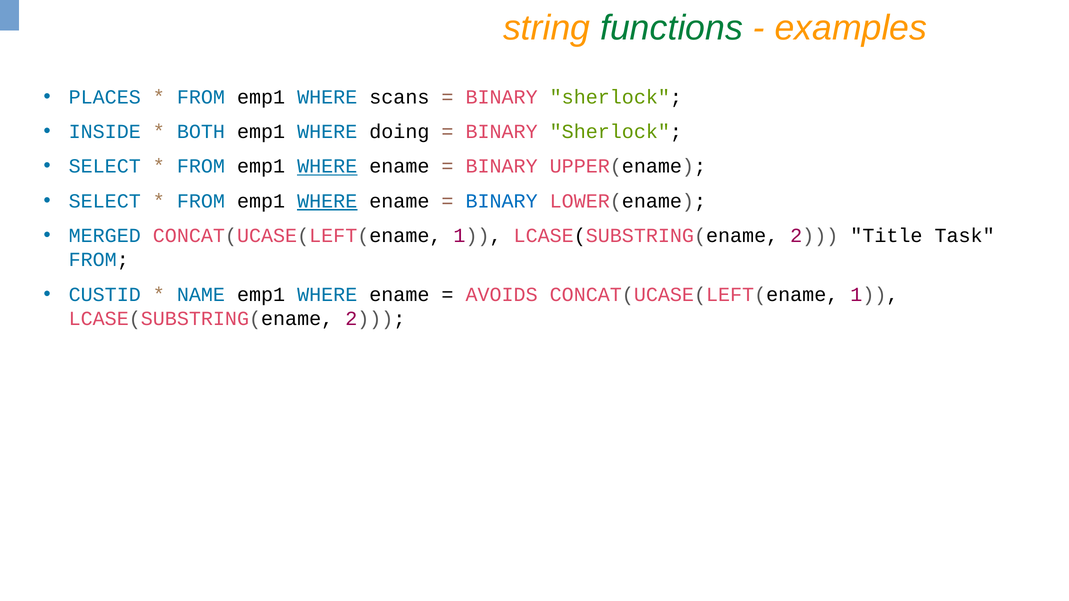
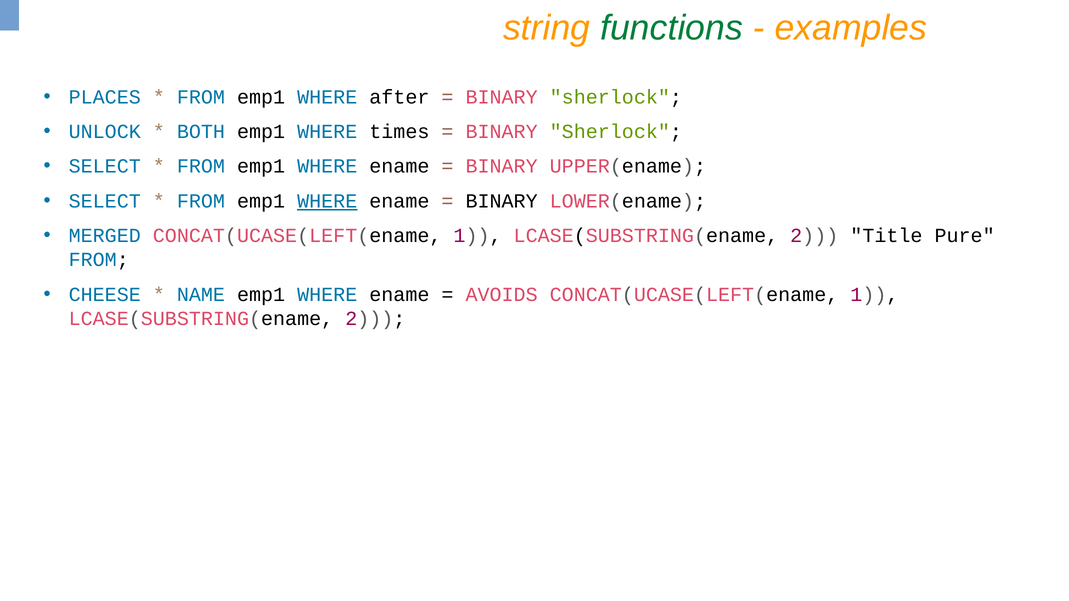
scans: scans -> after
INSIDE: INSIDE -> UNLOCK
doing: doing -> times
WHERE at (327, 166) underline: present -> none
BINARY at (502, 201) colour: blue -> black
Task: Task -> Pure
CUSTID: CUSTID -> CHEESE
